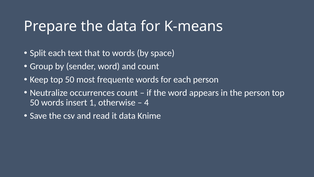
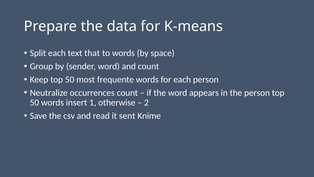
4: 4 -> 2
it data: data -> sent
